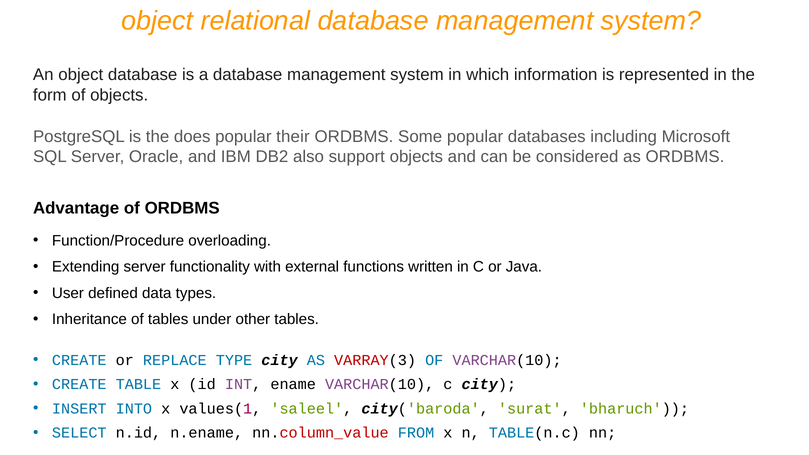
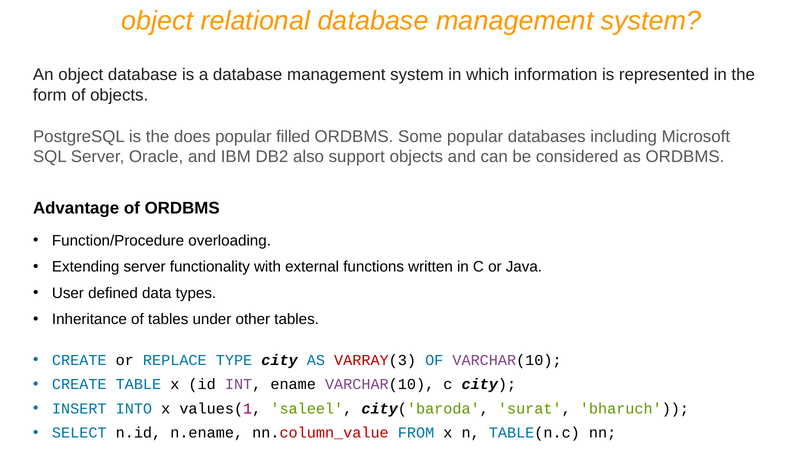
their: their -> filled
